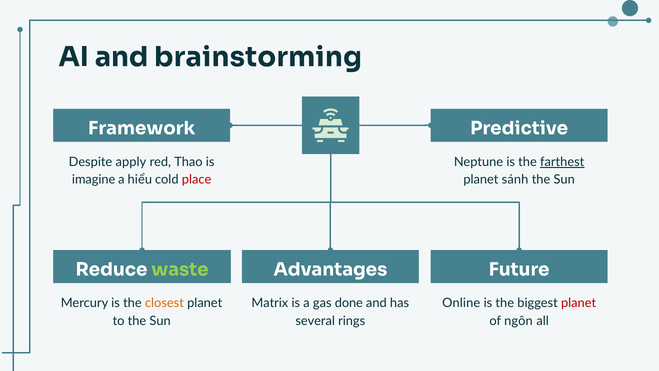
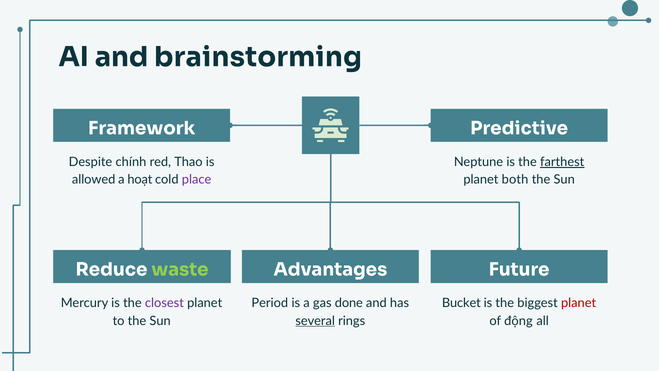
apply: apply -> chính
imagine: imagine -> allowed
hiểu: hiểu -> hoạt
place colour: red -> purple
sánh: sánh -> both
closest colour: orange -> purple
Matrix: Matrix -> Period
Online: Online -> Bucket
several underline: none -> present
ngôn: ngôn -> động
